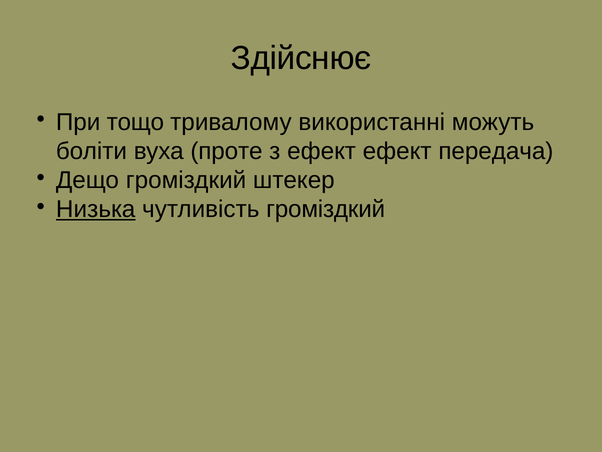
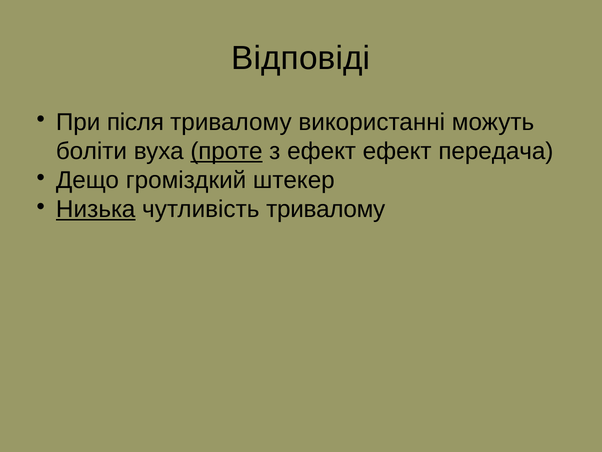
Здійснює: Здійснює -> Відповіді
тощо: тощо -> після
проте underline: none -> present
чутливість громіздкий: громіздкий -> тривалому
